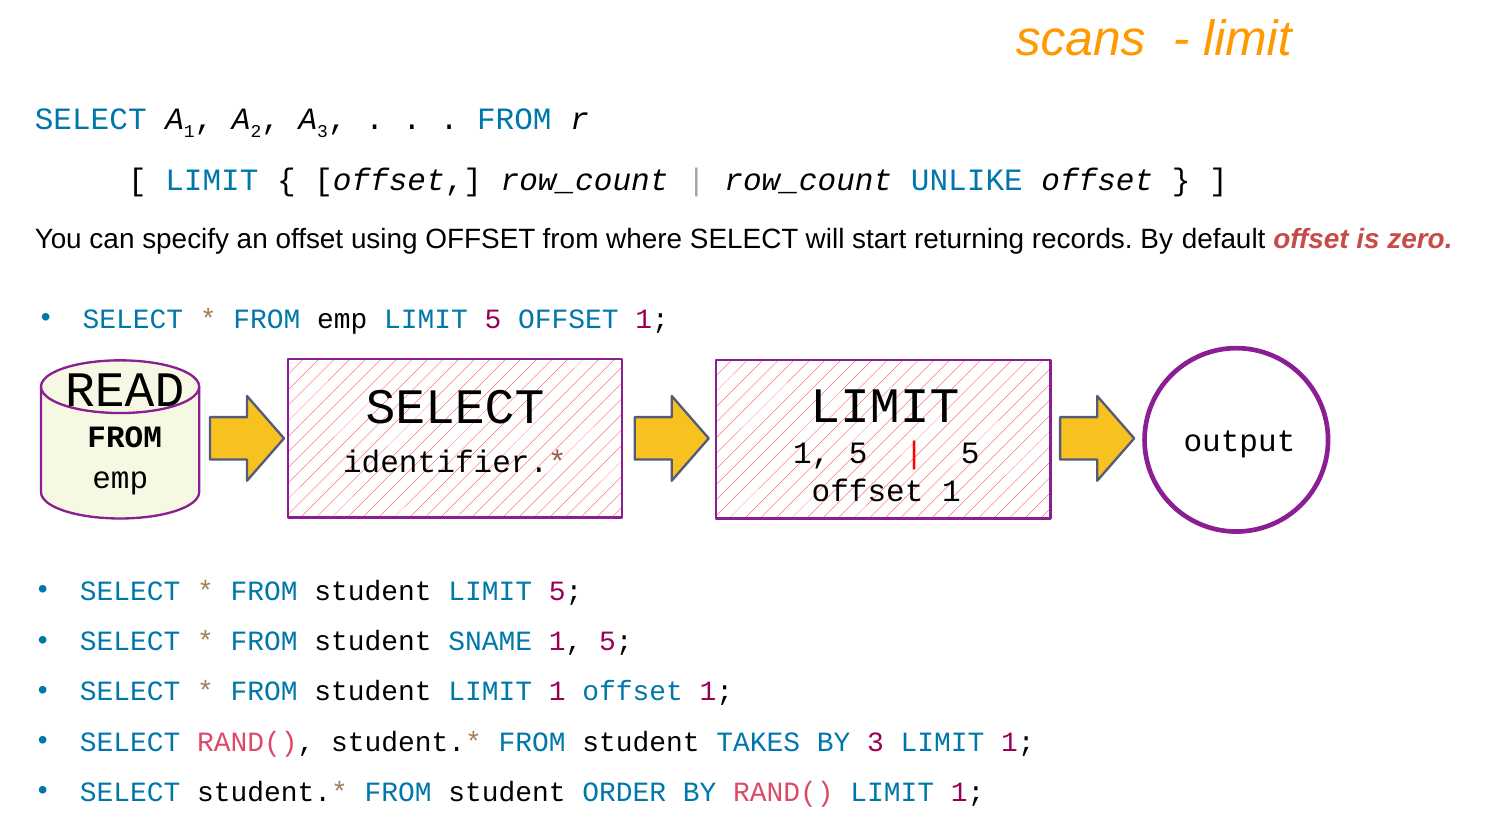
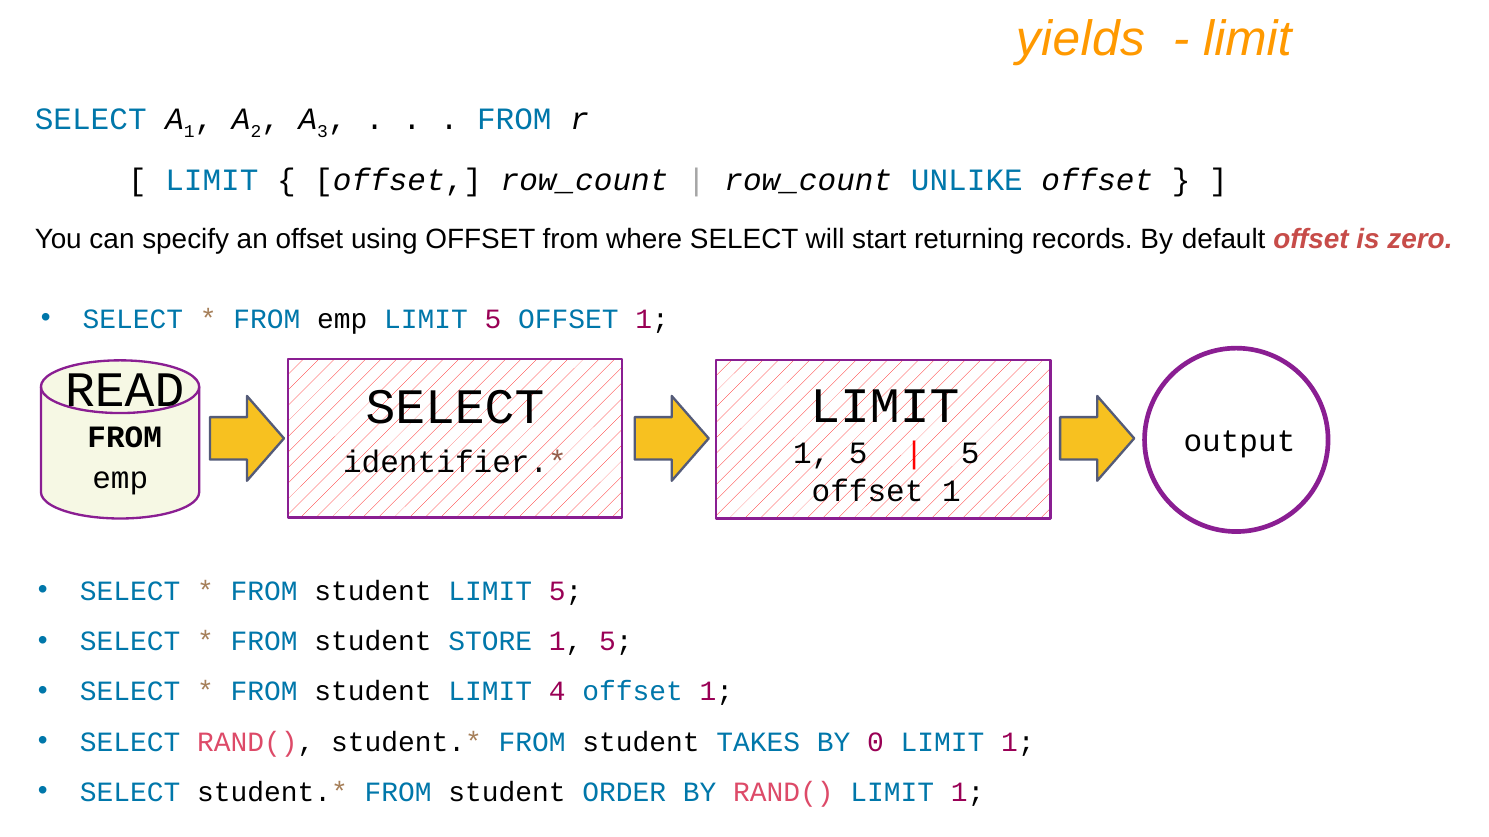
scans: scans -> yields
SNAME: SNAME -> STORE
student LIMIT 1: 1 -> 4
BY 3: 3 -> 0
